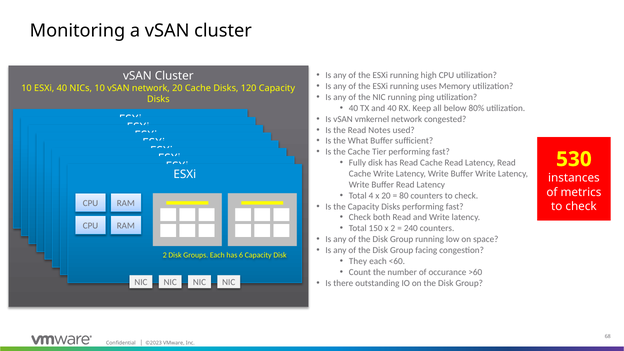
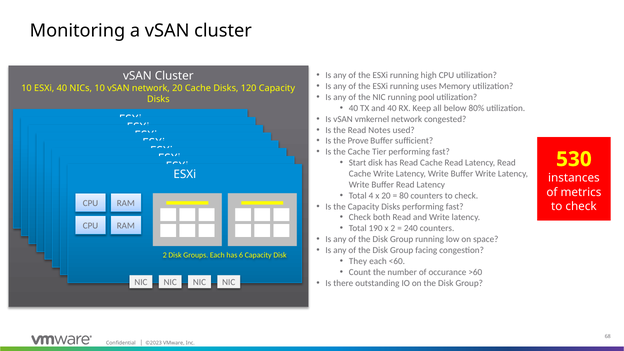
ping: ping -> pool
What: What -> Prove
Fully: Fully -> Start
150: 150 -> 190
